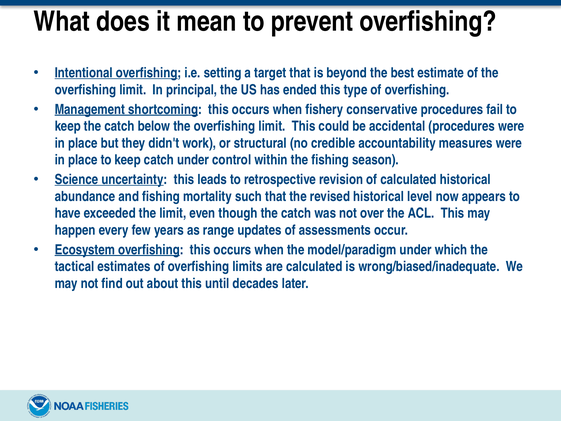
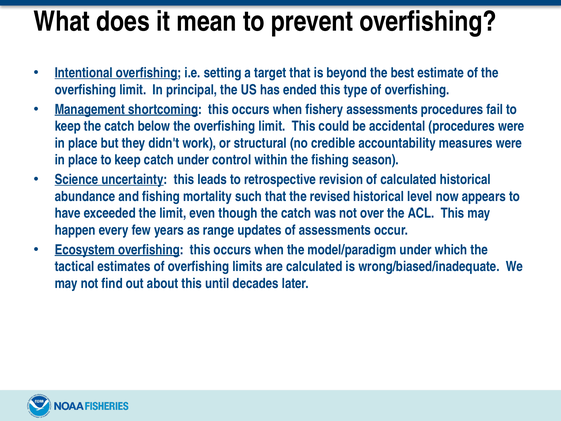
fishery conservative: conservative -> assessments
